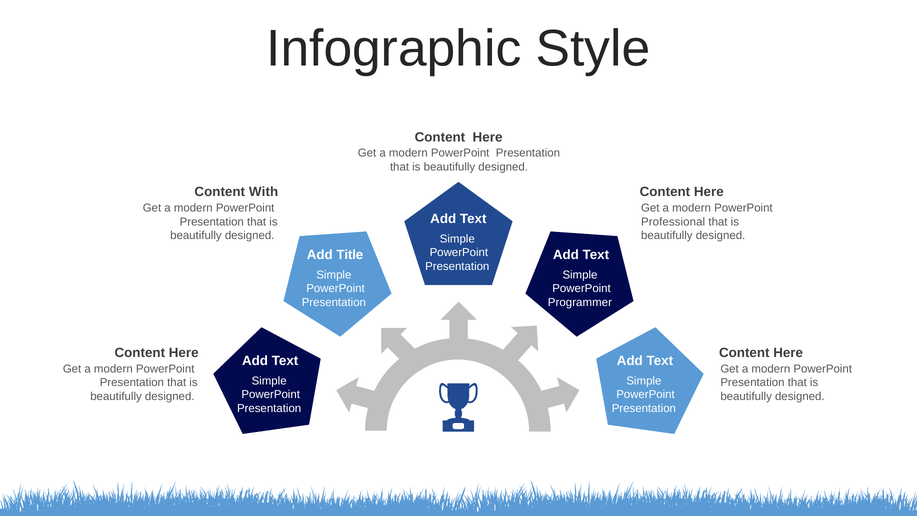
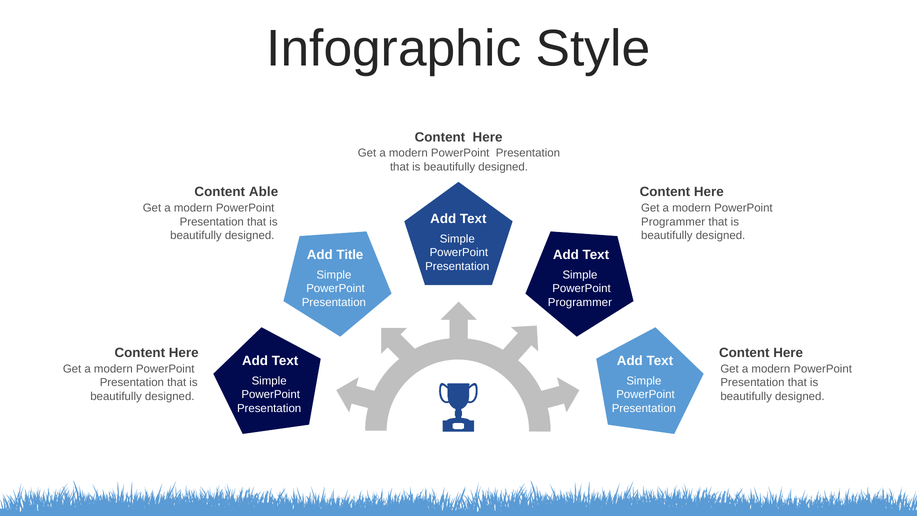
With: With -> Able
Professional at (673, 222): Professional -> Programmer
